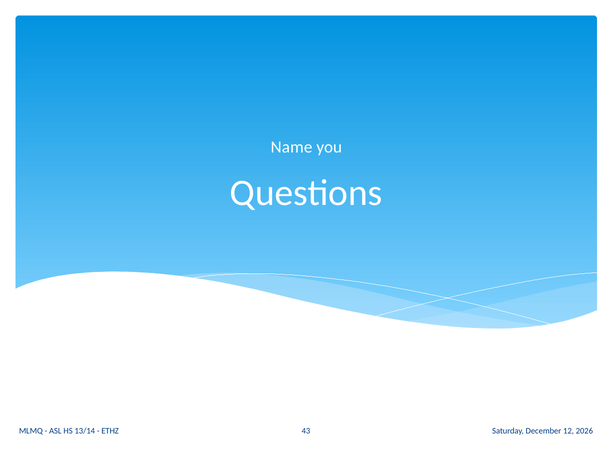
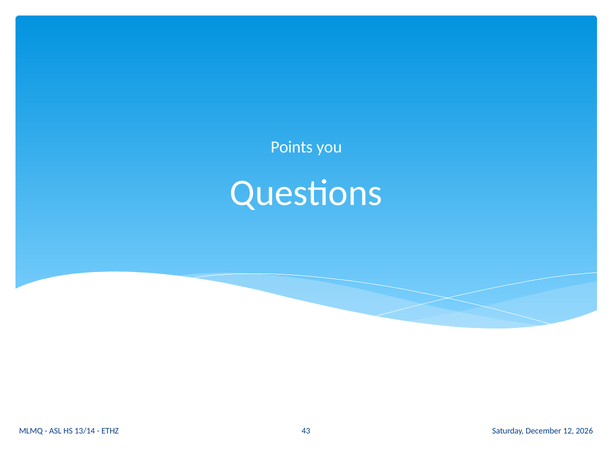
Name: Name -> Points
